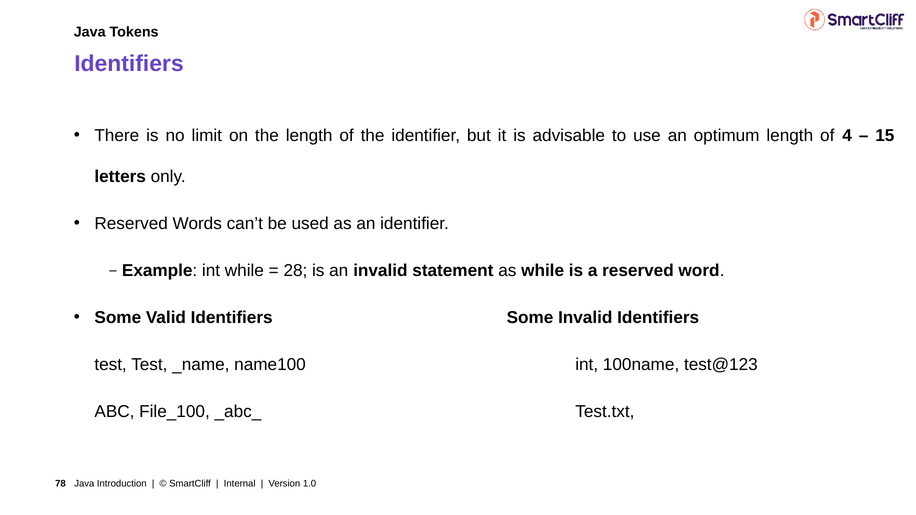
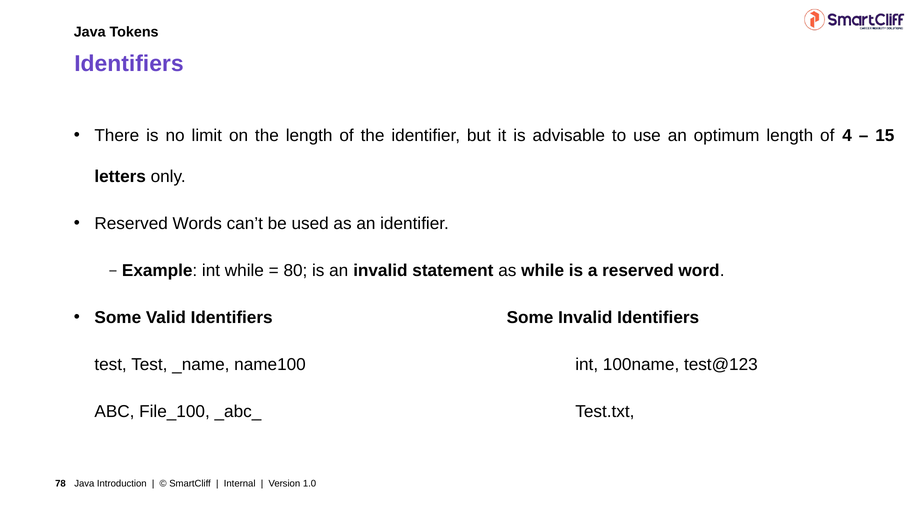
28: 28 -> 80
